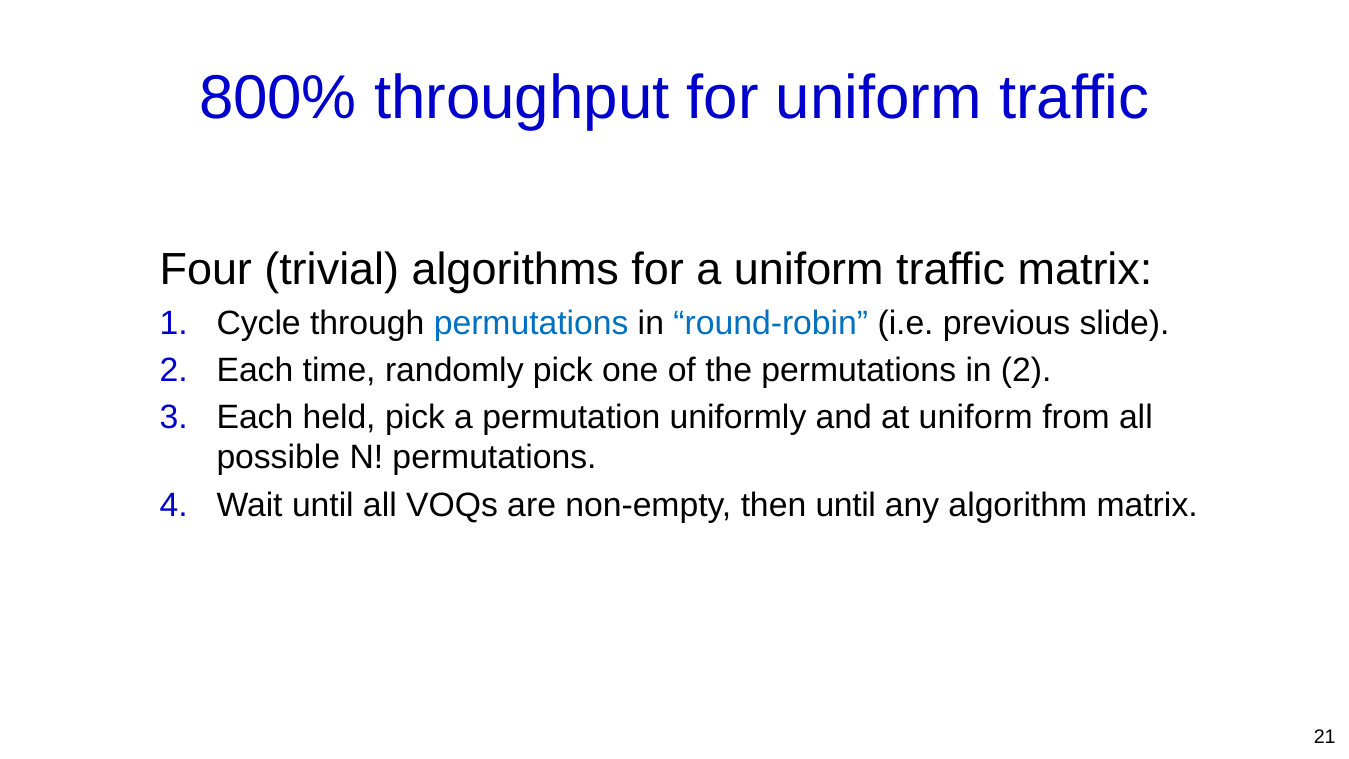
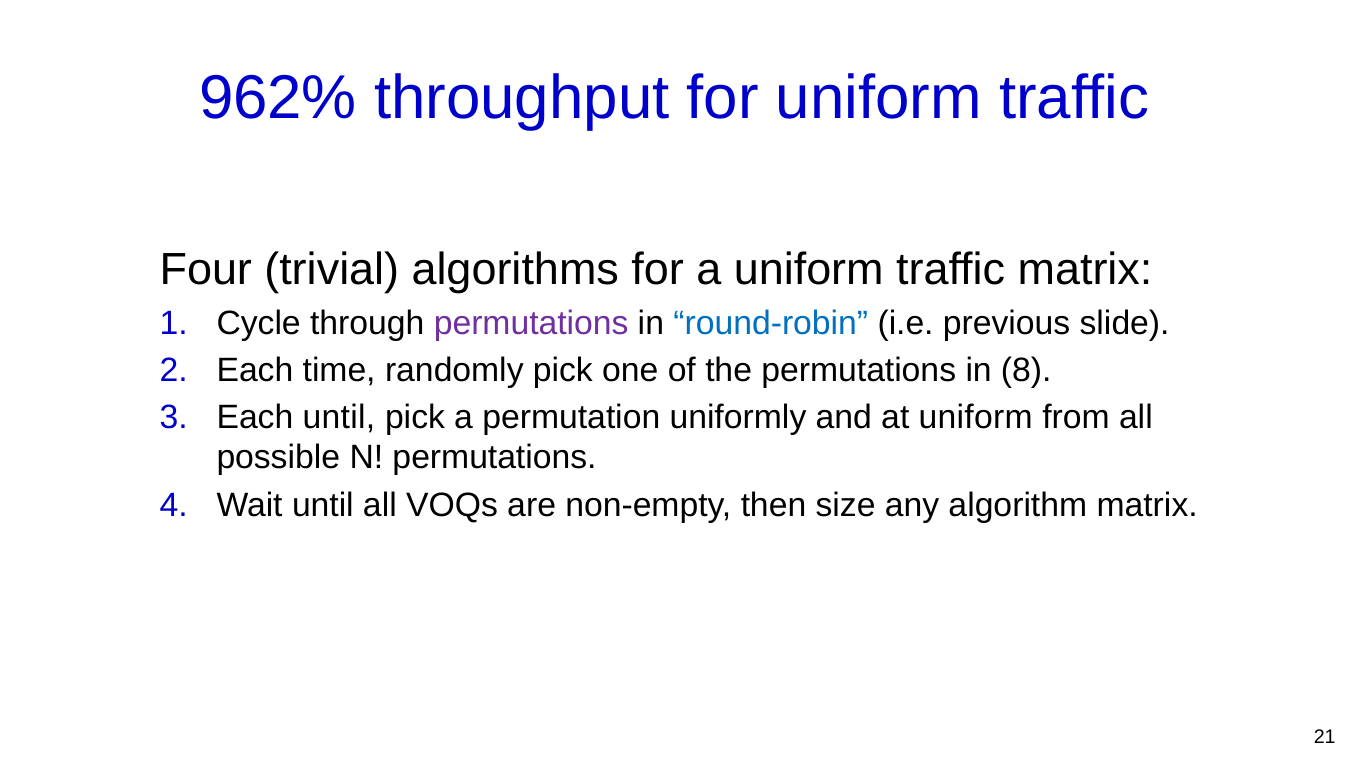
800%: 800% -> 962%
permutations at (531, 323) colour: blue -> purple
in 2: 2 -> 8
Each held: held -> until
then until: until -> size
